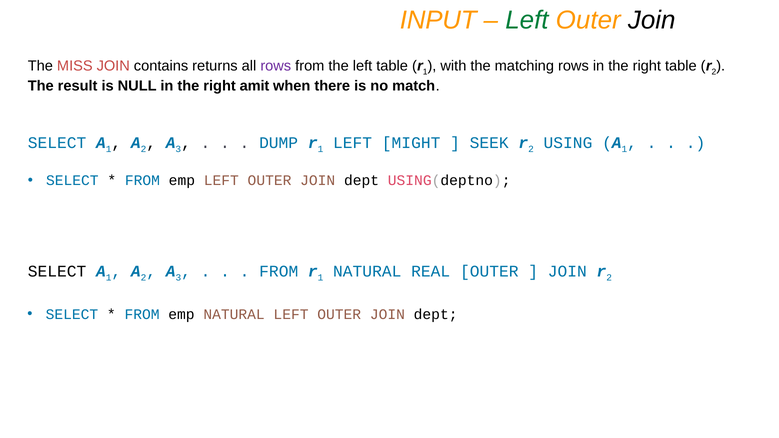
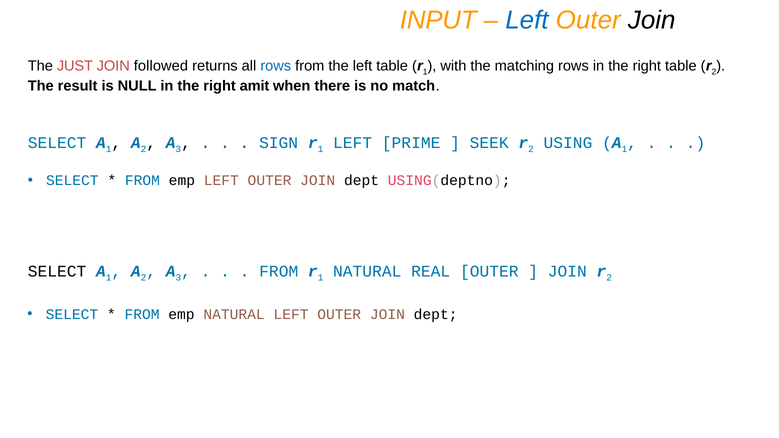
Left at (527, 20) colour: green -> blue
MISS: MISS -> JUST
contains: contains -> followed
rows at (276, 66) colour: purple -> blue
DUMP: DUMP -> SIGN
MIGHT: MIGHT -> PRIME
